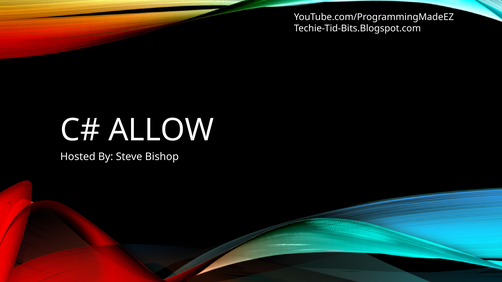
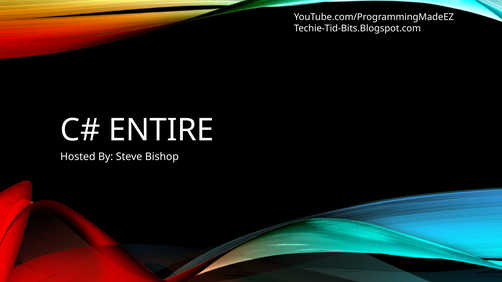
ALLOW: ALLOW -> ENTIRE
